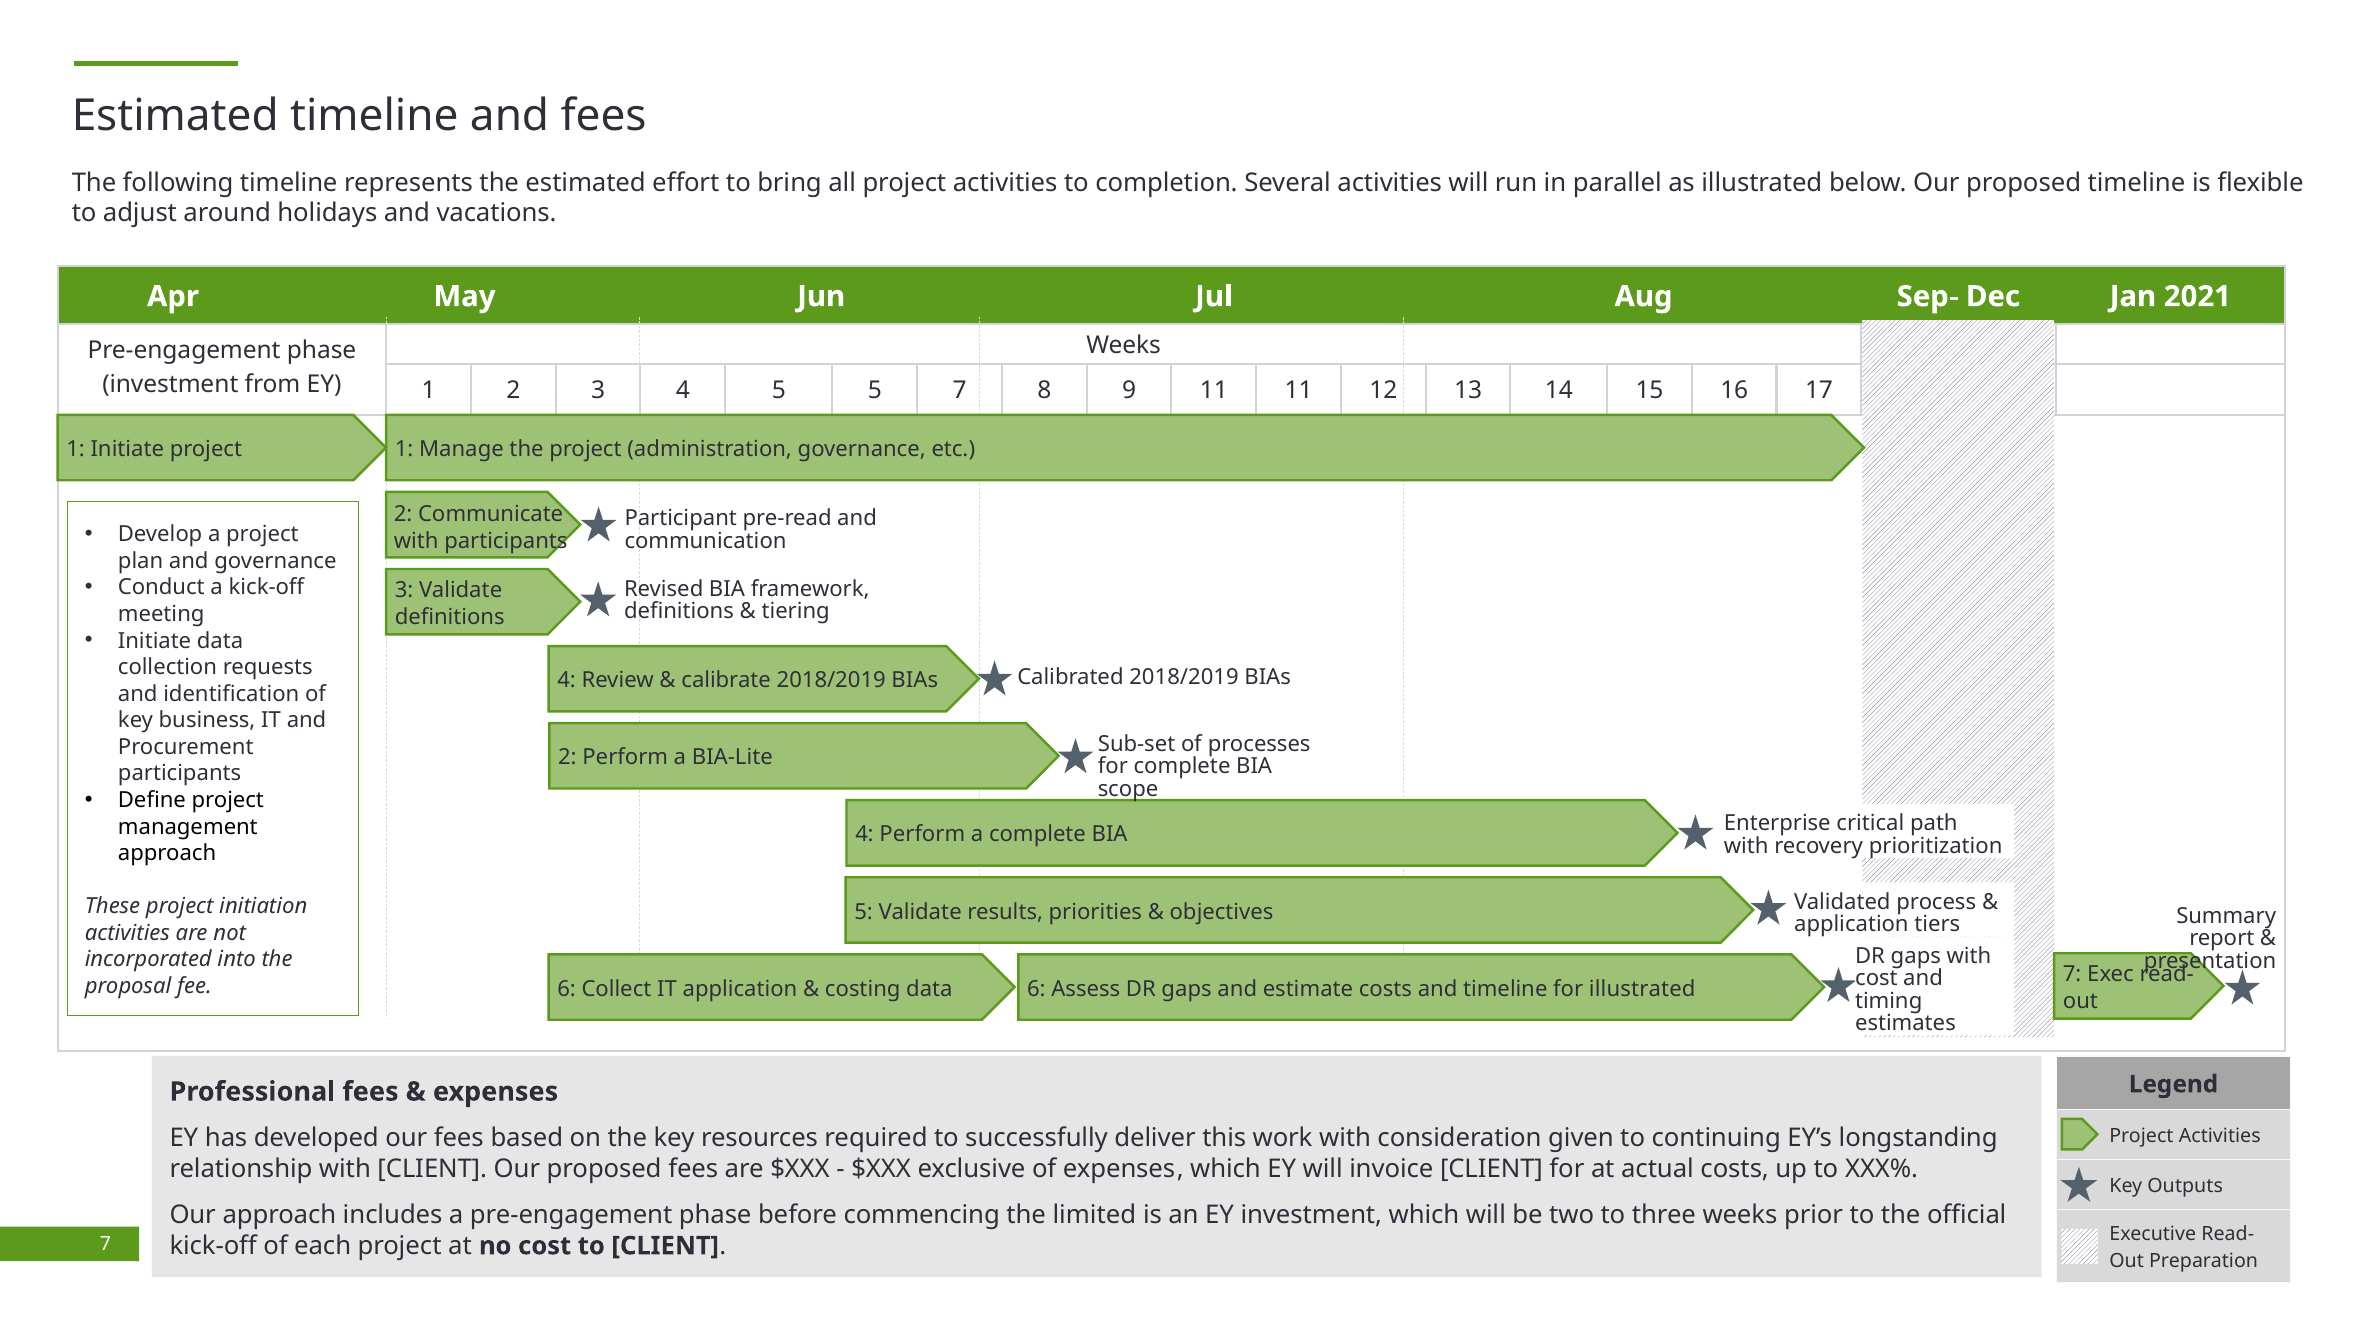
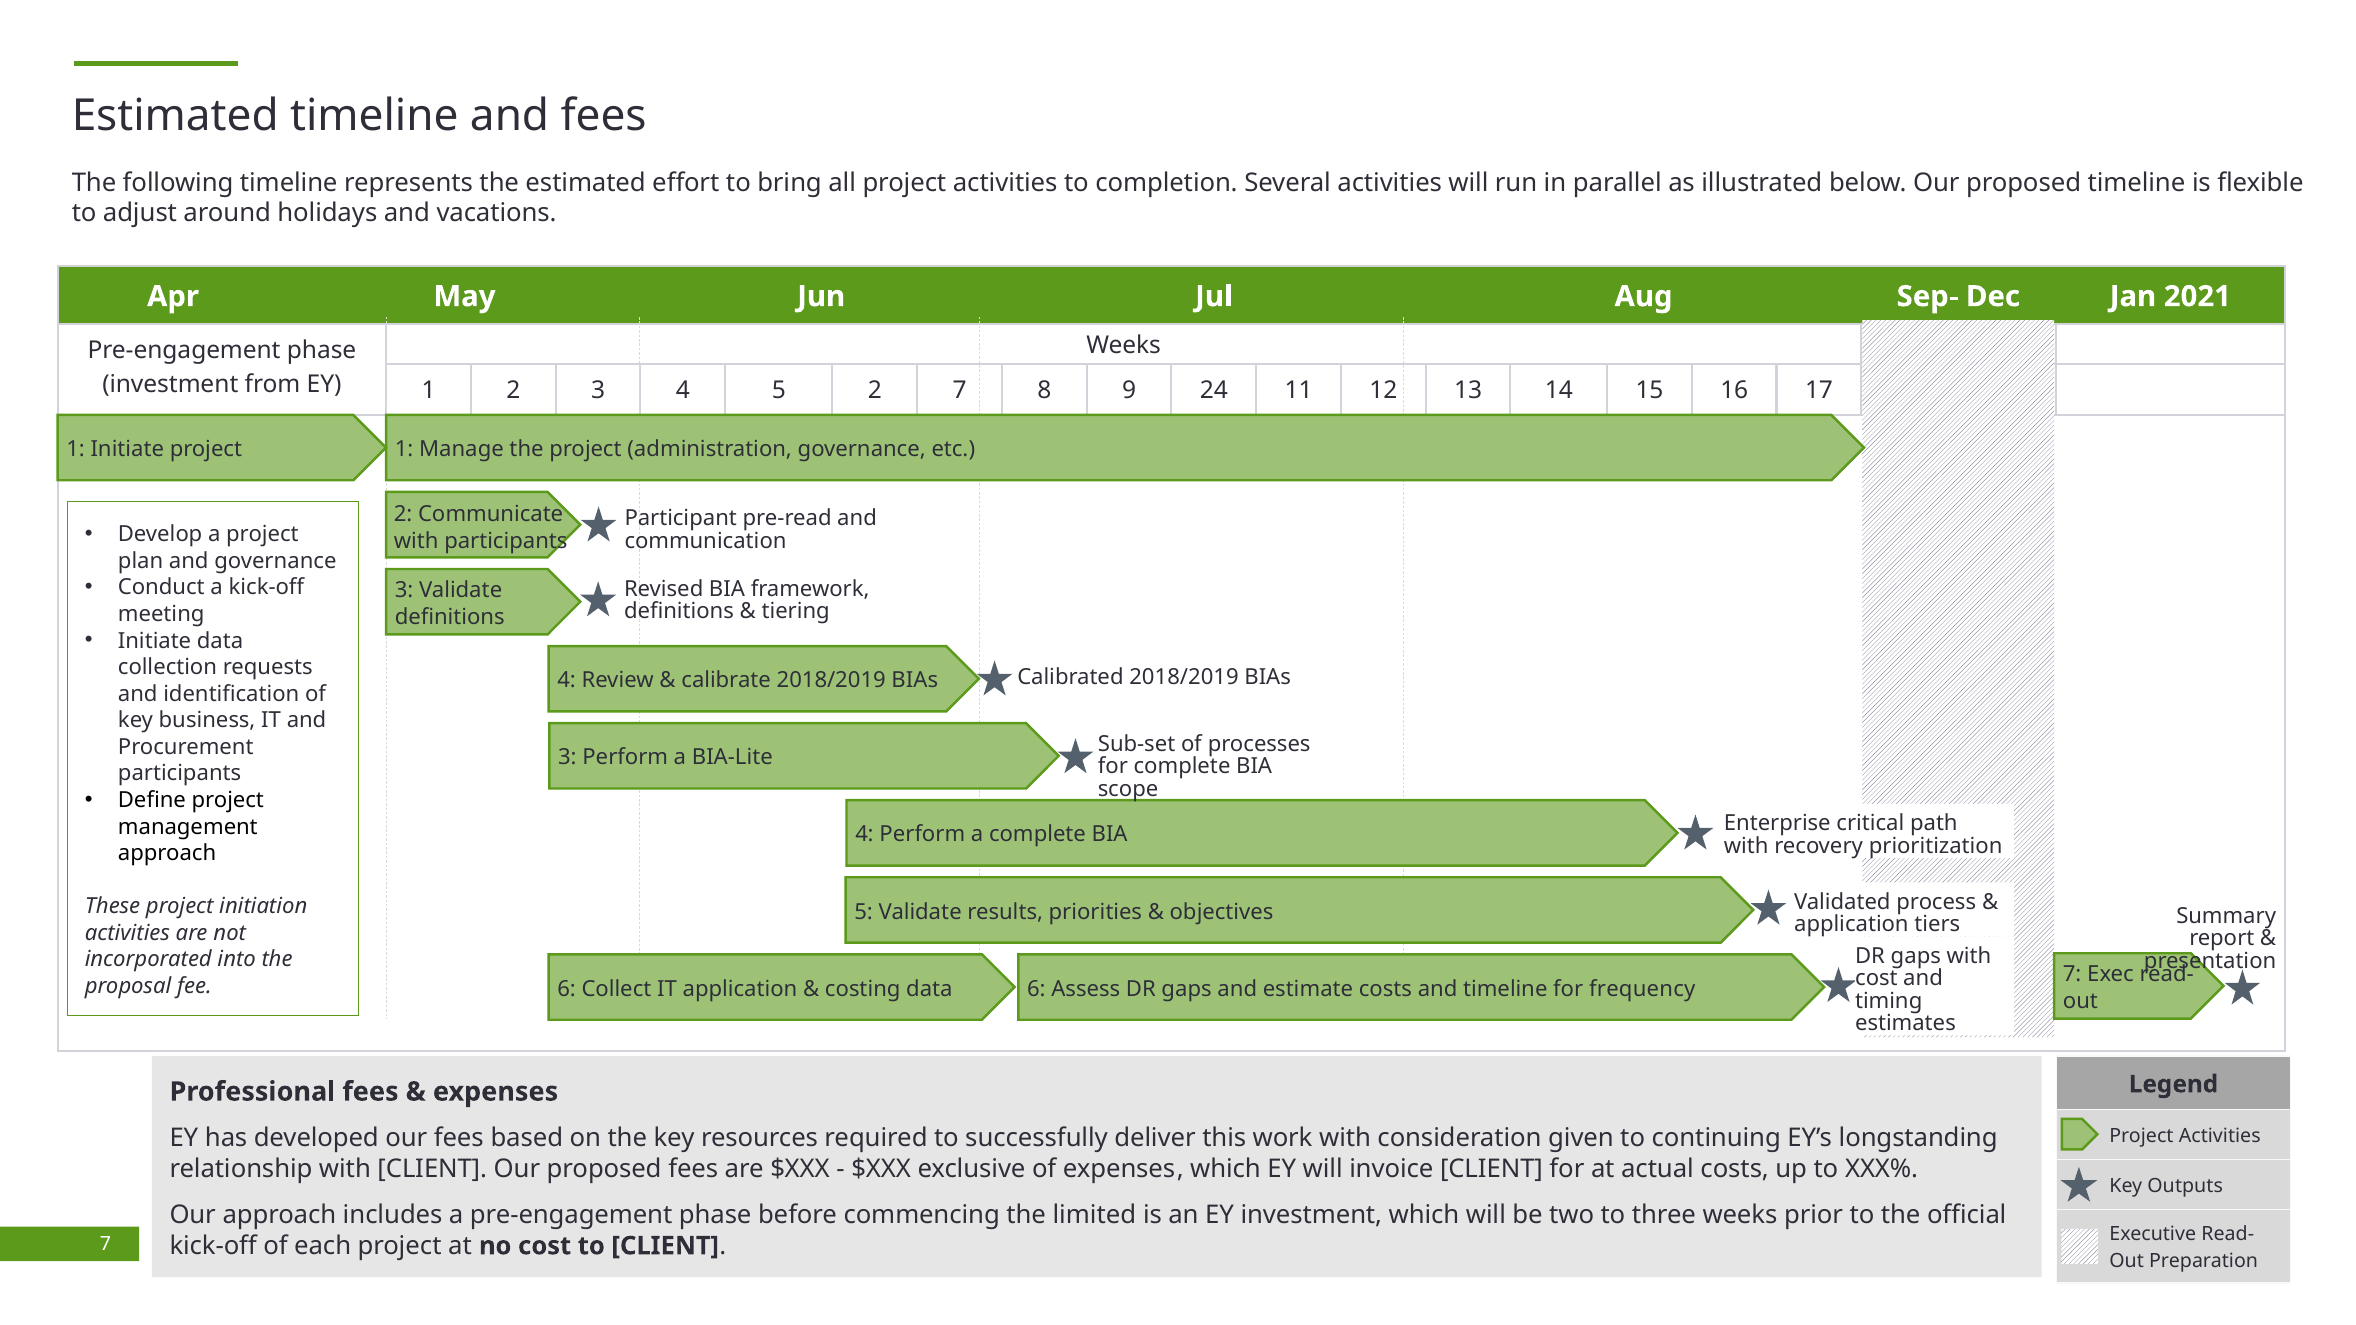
5 5: 5 -> 2
9 11: 11 -> 24
2 at (567, 757): 2 -> 3
for illustrated: illustrated -> frequency
